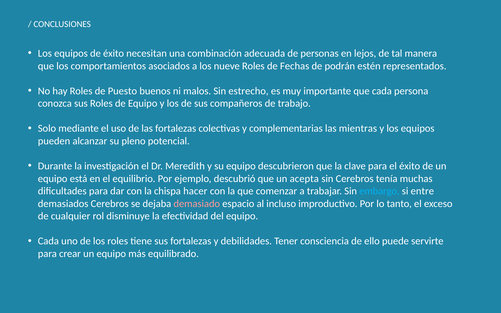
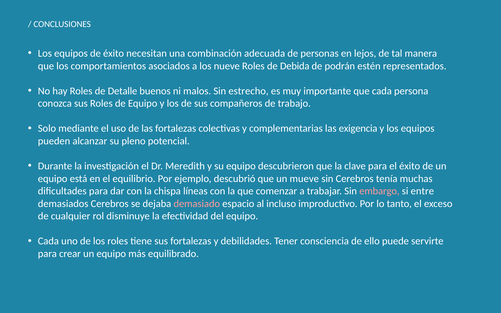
Fechas: Fechas -> Debida
Puesto: Puesto -> Detalle
mientras: mientras -> exigencia
acepta: acepta -> mueve
hacer: hacer -> líneas
embargo colour: light blue -> pink
